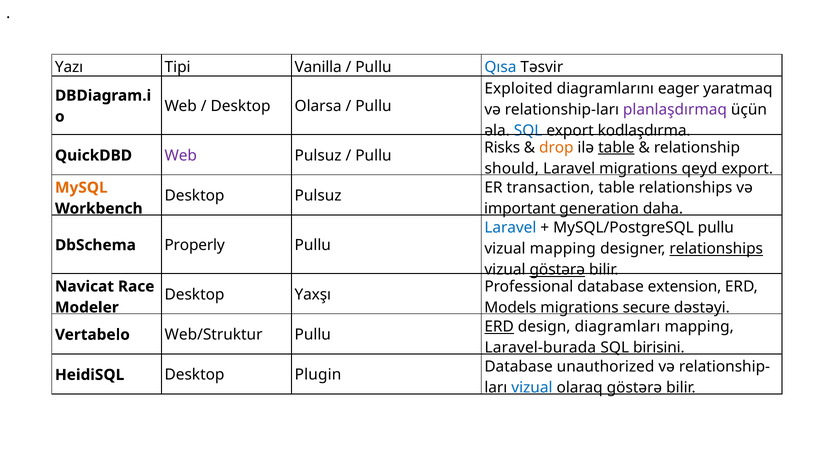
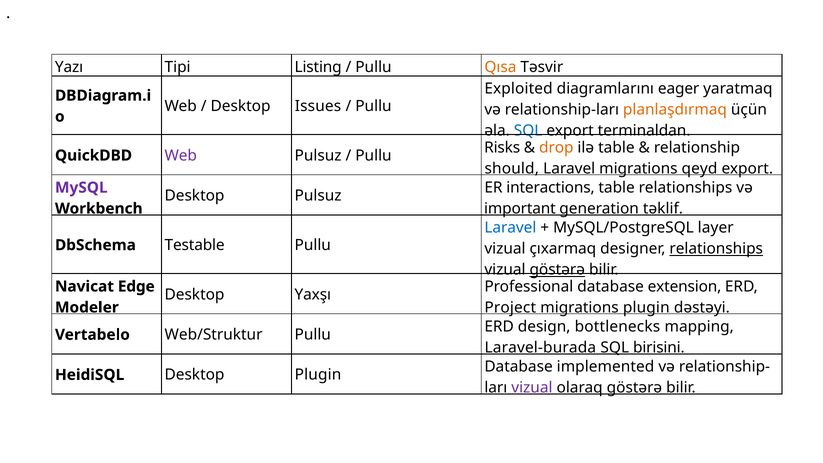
Vanilla: Vanilla -> Listing
Qısa colour: blue -> orange
Olarsa: Olarsa -> Issues
planlaşdırmaq colour: purple -> orange
kodlaşdırma: kodlaşdırma -> terminaldan
table at (616, 147) underline: present -> none
transaction: transaction -> interactions
MySQL colour: orange -> purple
daha: daha -> təklif
MySQL/PostgreSQL pullu: pullu -> layer
Properly: Properly -> Testable
vizual mapping: mapping -> çıxarmaq
Race: Race -> Edge
Models: Models -> Project
migrations secure: secure -> plugin
ERD at (499, 327) underline: present -> none
diagramları: diagramları -> bottlenecks
unauthorized: unauthorized -> implemented
vizual at (532, 388) colour: blue -> purple
